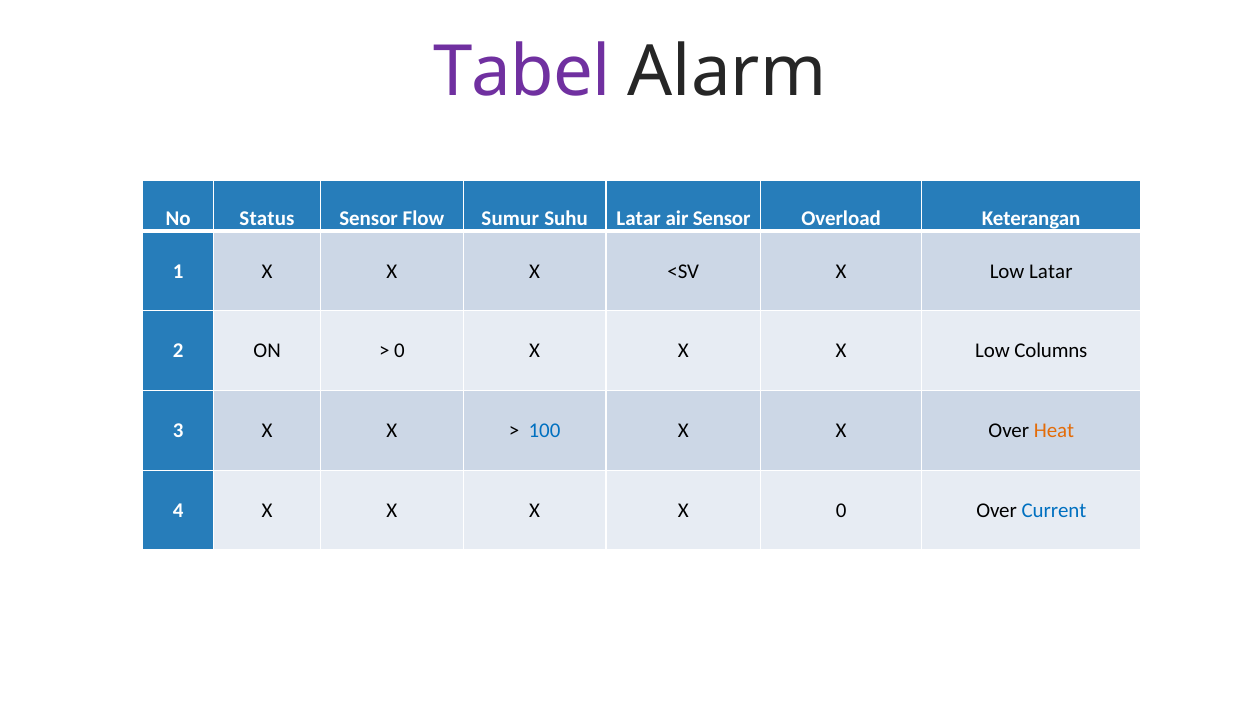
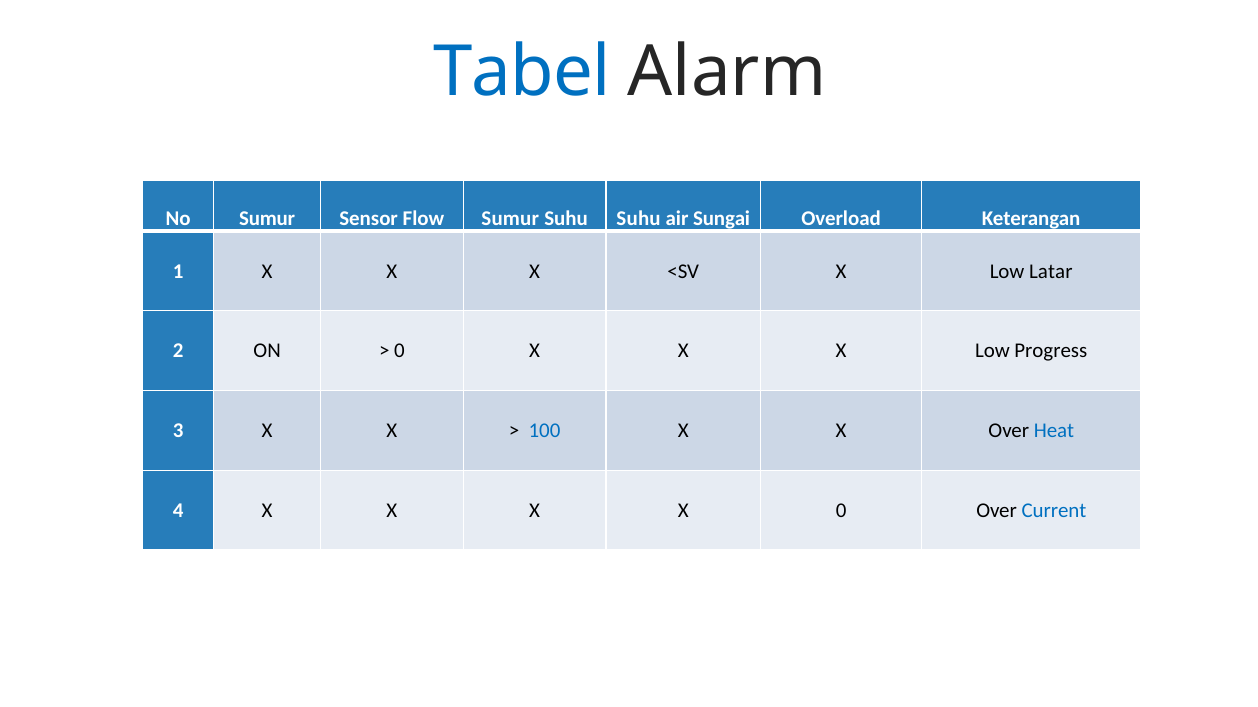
Tabel colour: purple -> blue
No Status: Status -> Sumur
Suhu Latar: Latar -> Suhu
air Sensor: Sensor -> Sungai
Columns: Columns -> Progress
Heat colour: orange -> blue
